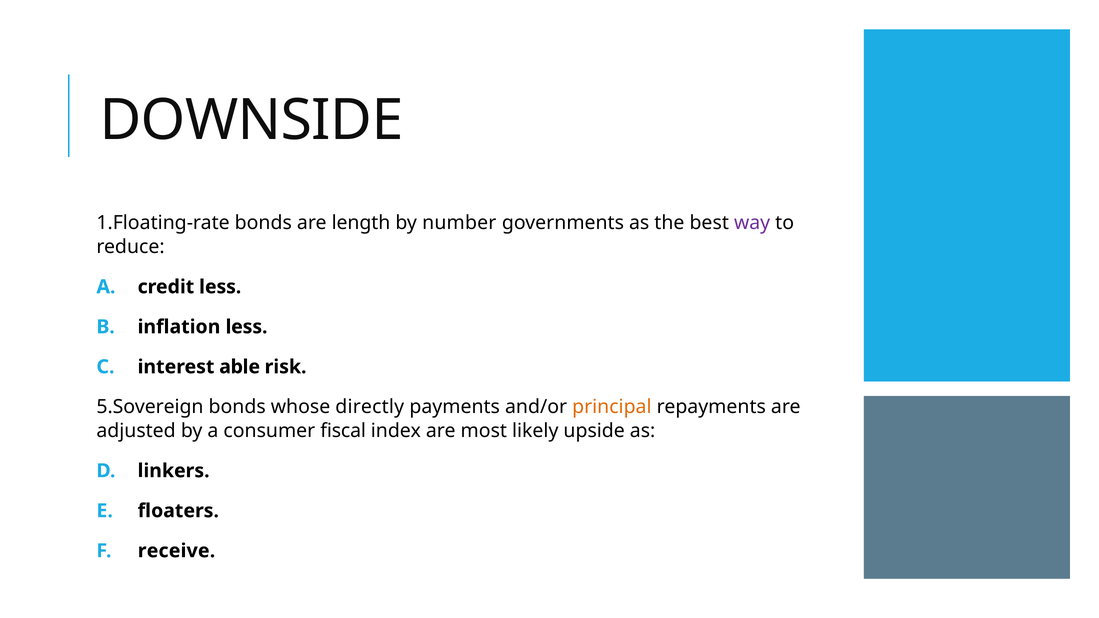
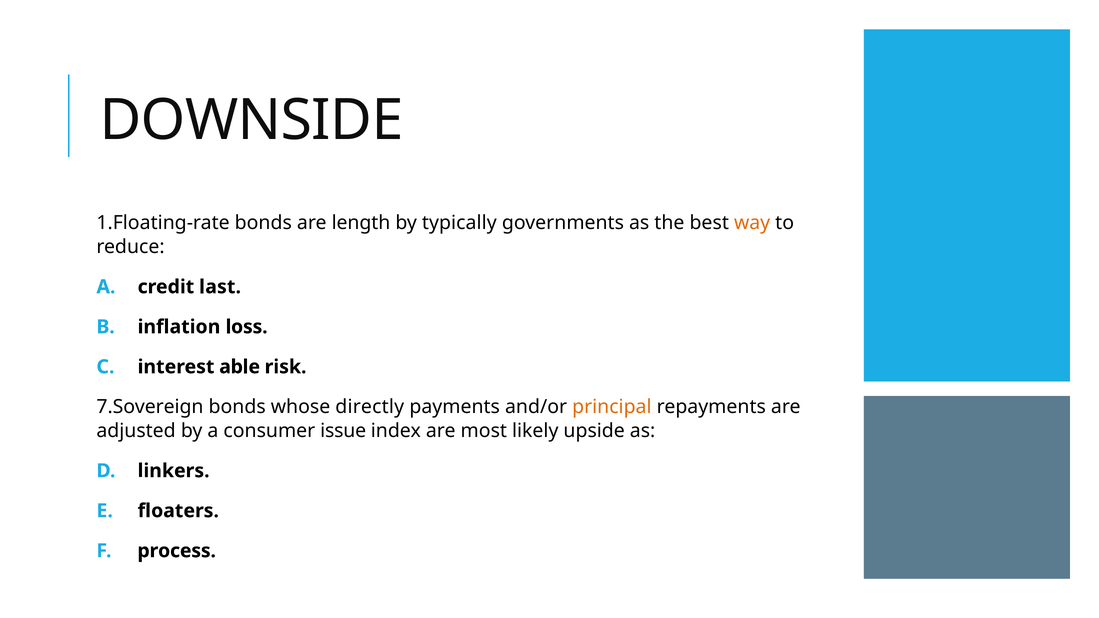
number: number -> typically
way colour: purple -> orange
credit less: less -> last
inflation less: less -> loss
5.Sovereign: 5.Sovereign -> 7.Sovereign
fiscal: fiscal -> issue
receive: receive -> process
